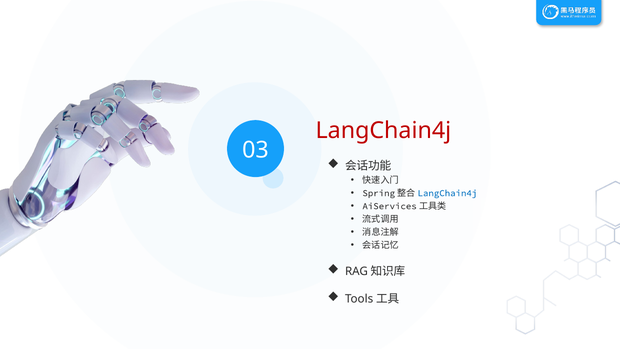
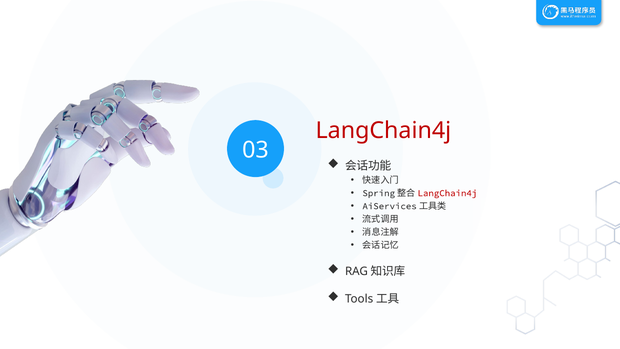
LangChain4j at (447, 193) colour: blue -> red
